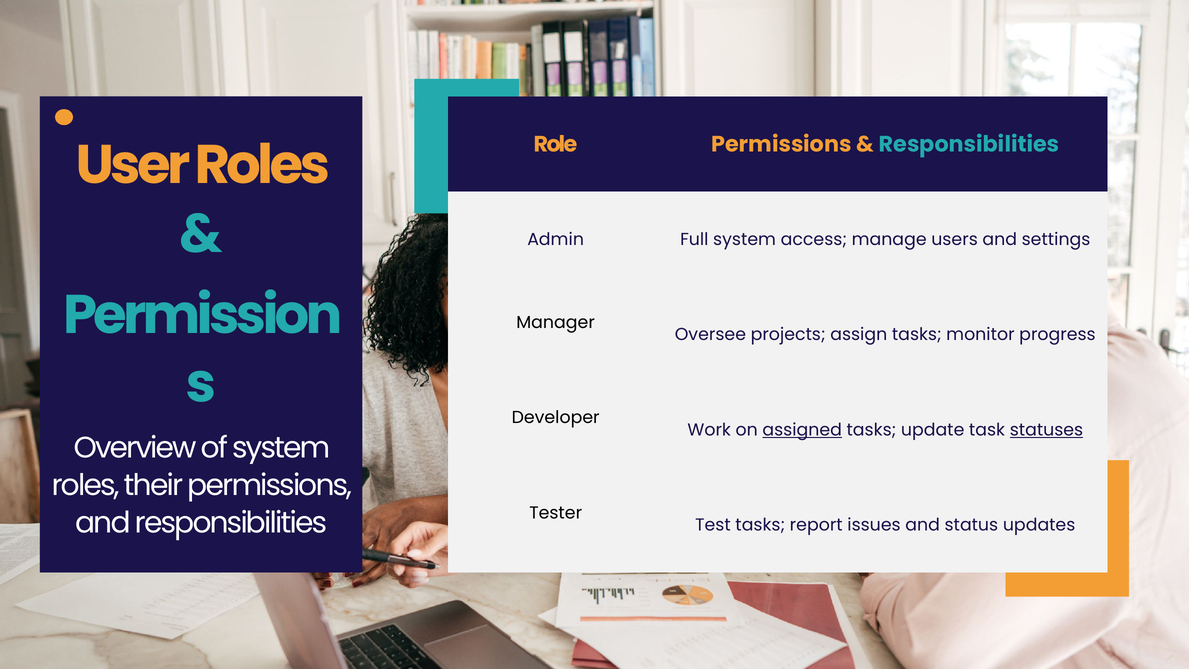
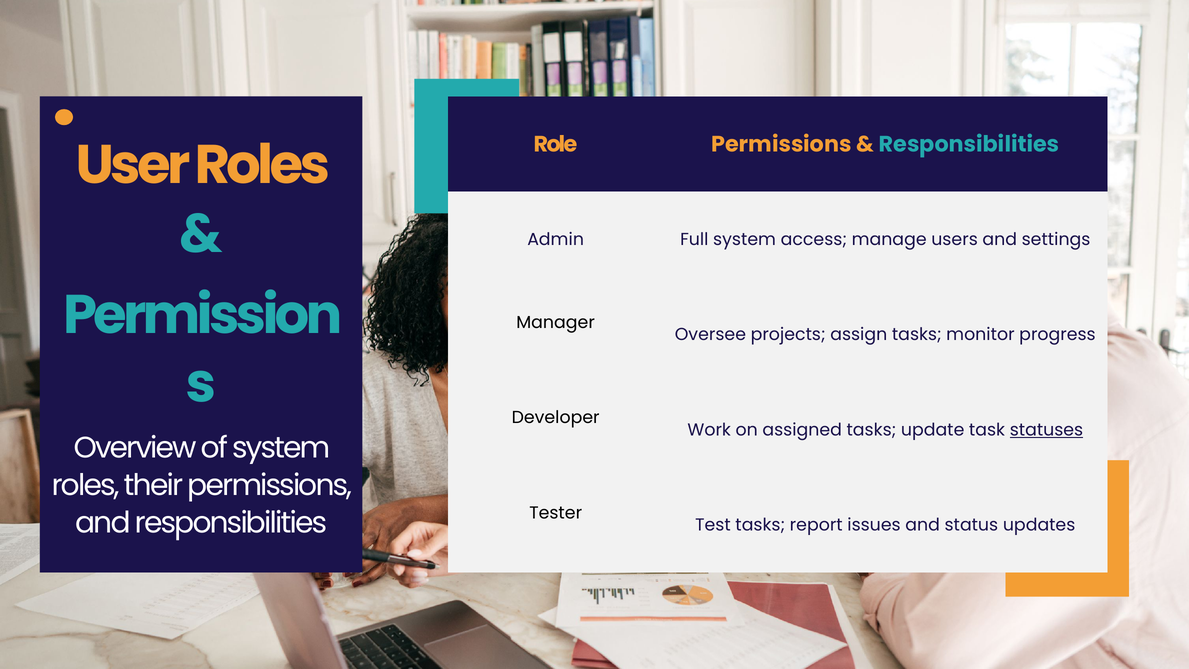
assigned underline: present -> none
